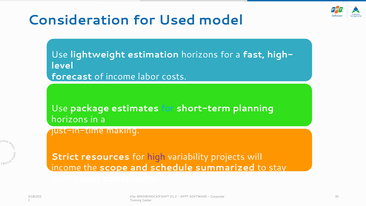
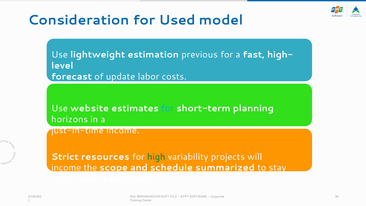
estimation horizons: horizons -> previous
of income: income -> update
package: package -> website
just-in-time making: making -> income
high colour: purple -> green
